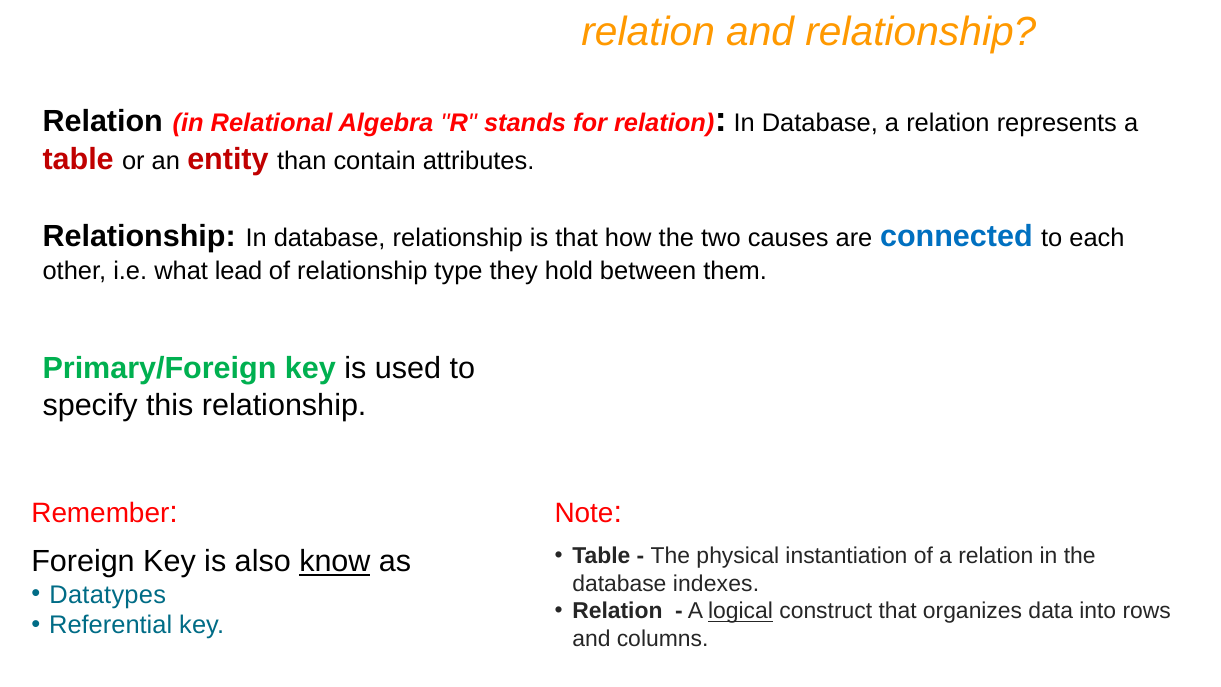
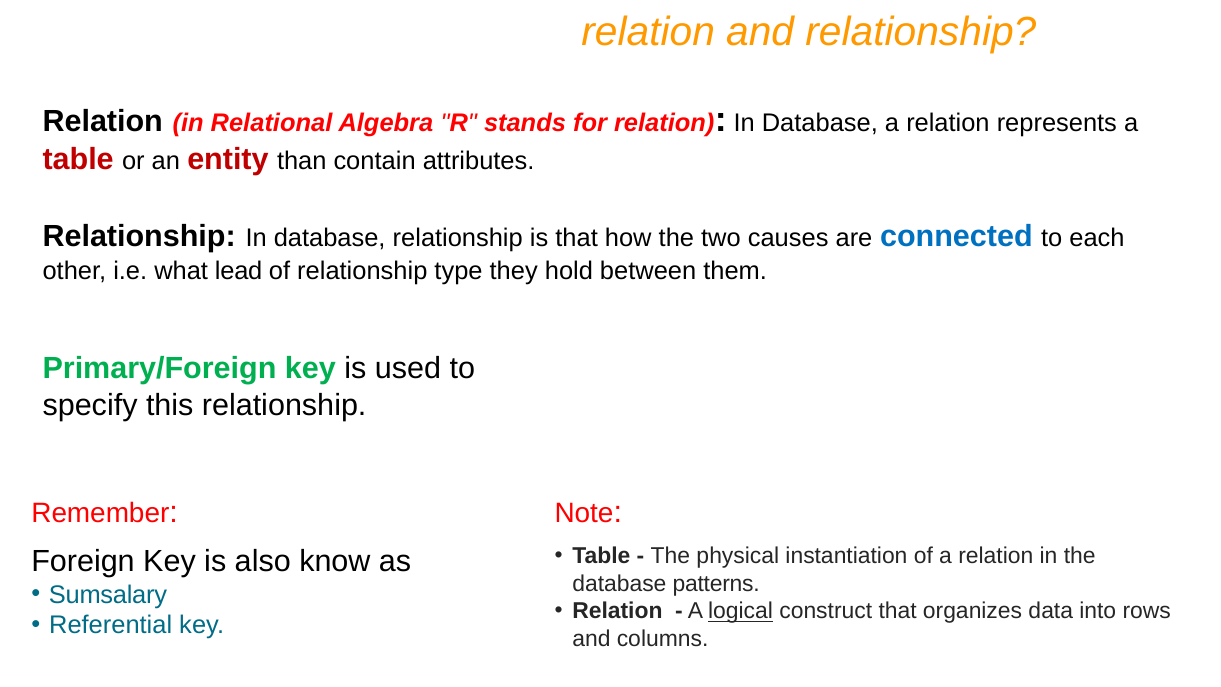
know underline: present -> none
indexes: indexes -> patterns
Datatypes: Datatypes -> Sumsalary
